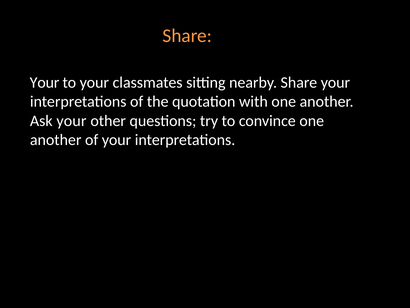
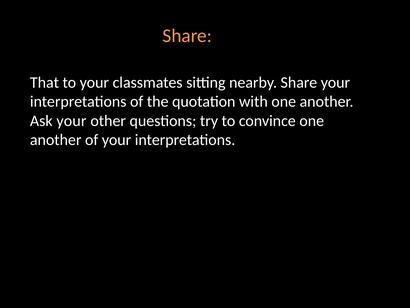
Your at (45, 82): Your -> That
